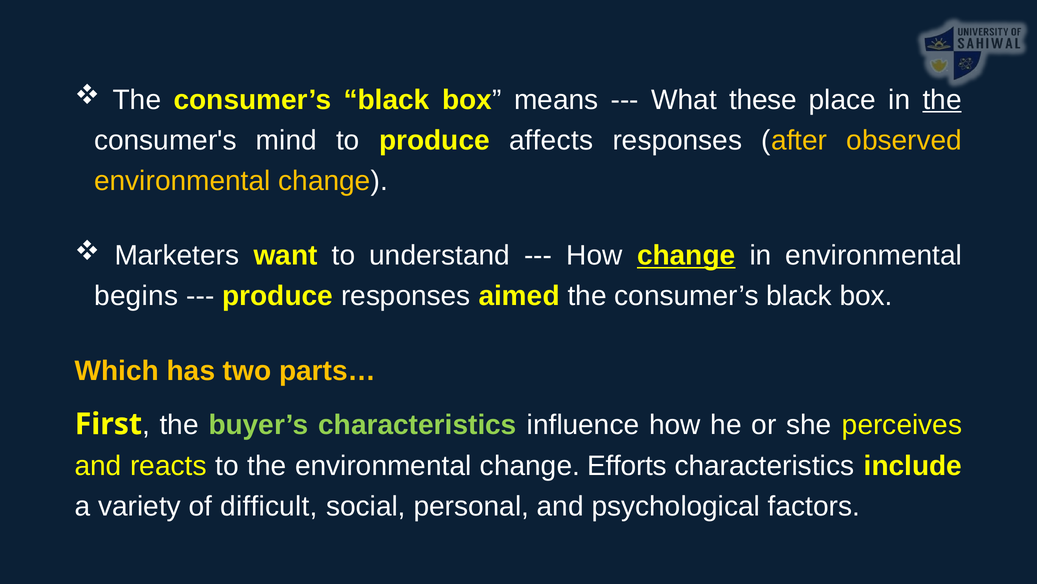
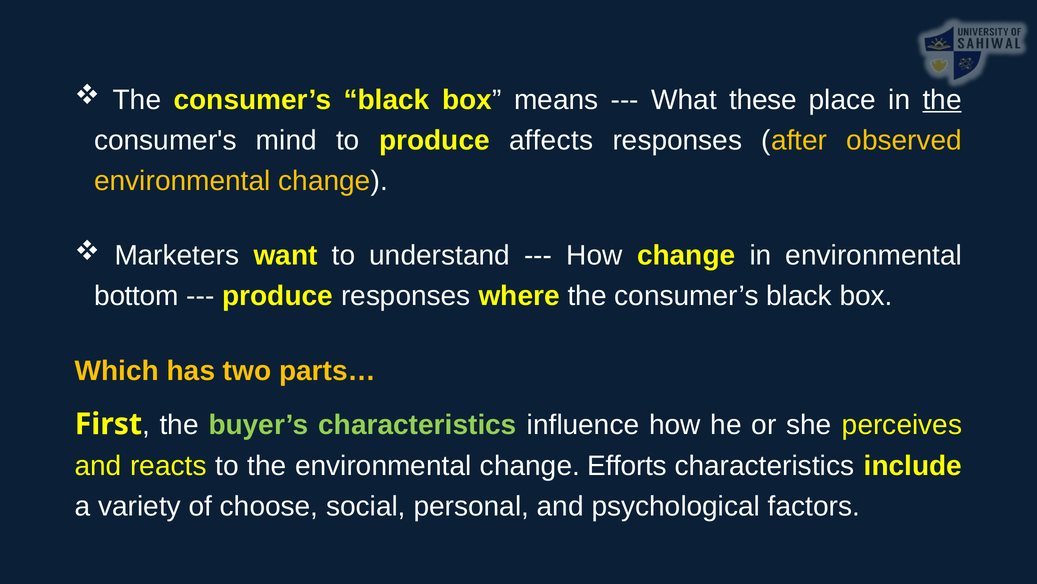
change at (686, 255) underline: present -> none
begins: begins -> bottom
aimed: aimed -> where
difficult: difficult -> choose
